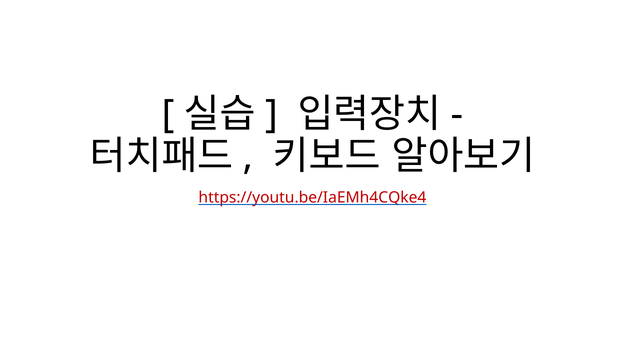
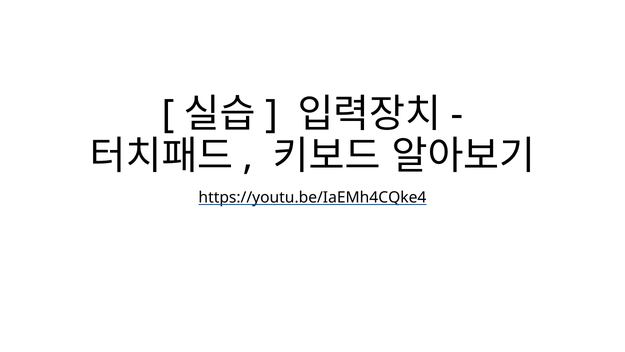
https://youtu.be/IaEMh4CQke4 colour: red -> black
